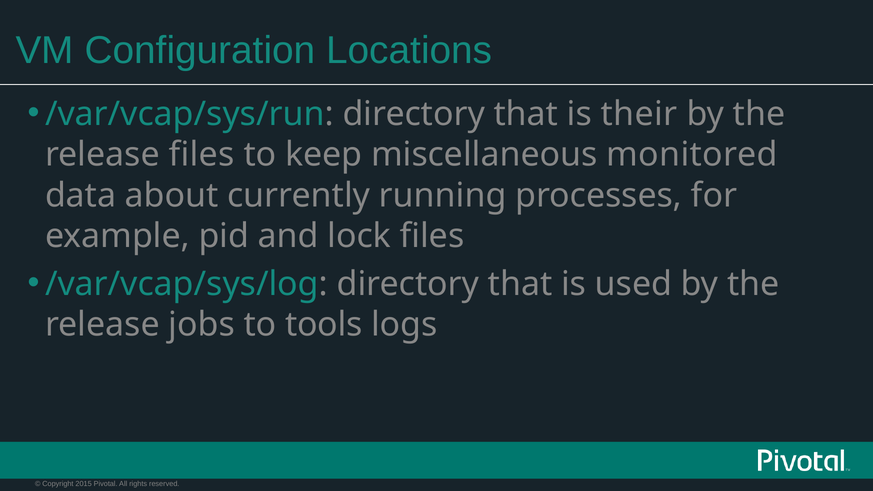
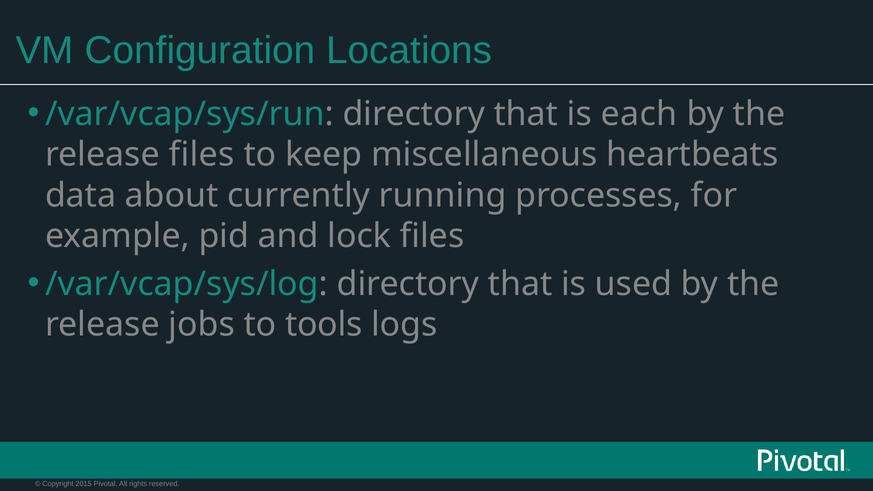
their: their -> each
monitored: monitored -> heartbeats
